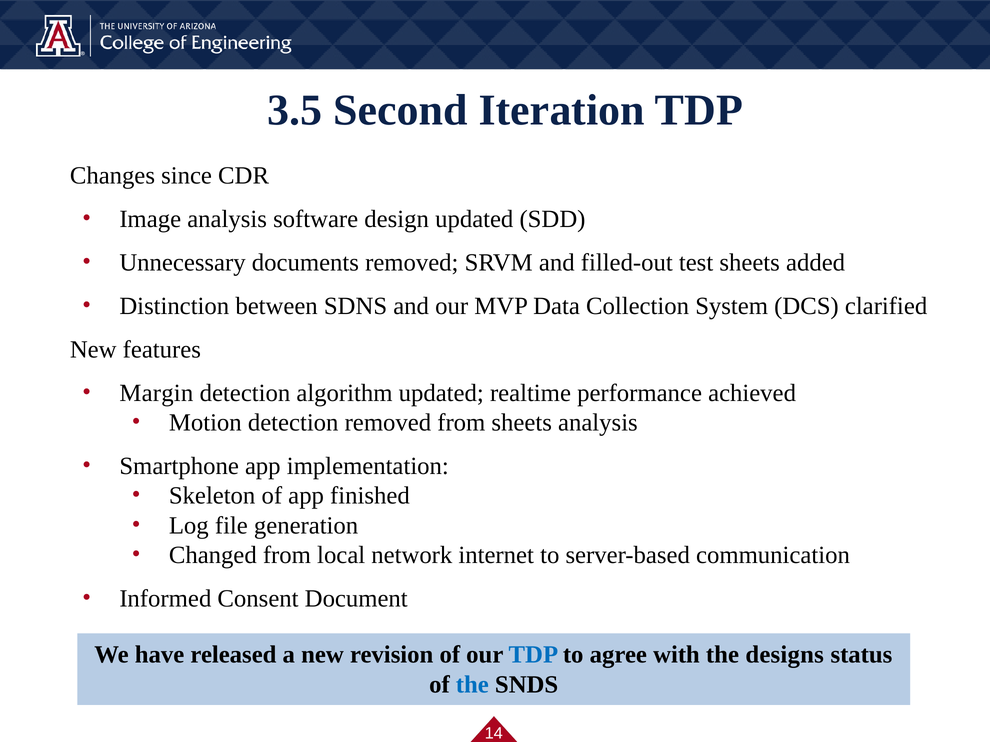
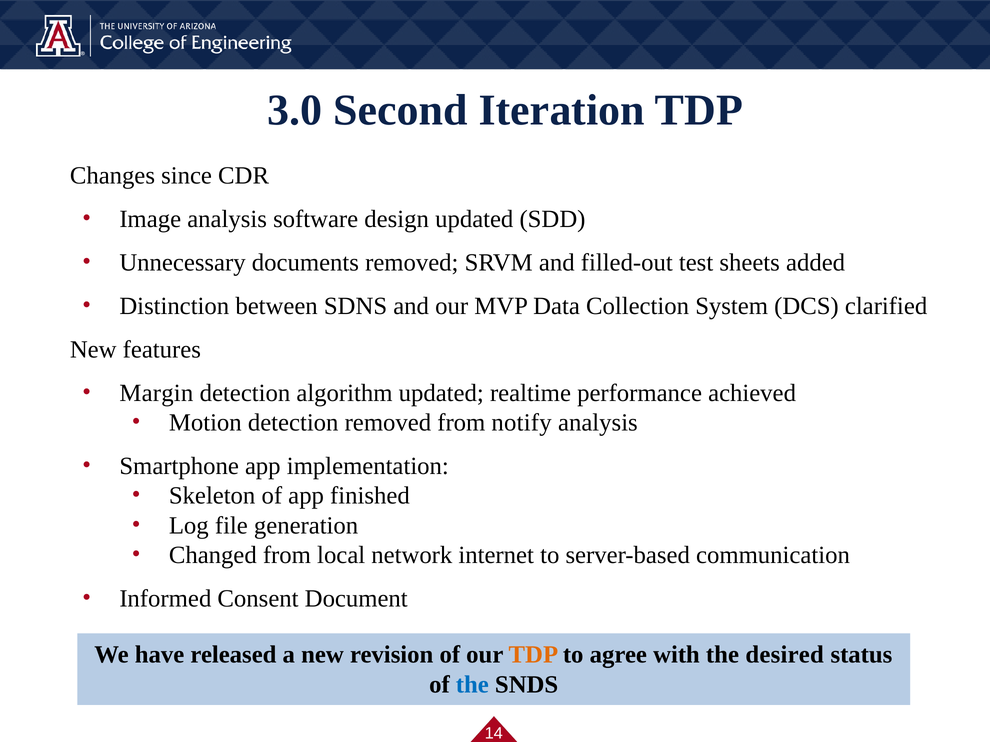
3.5: 3.5 -> 3.0
from sheets: sheets -> notify
TDP at (533, 655) colour: blue -> orange
designs: designs -> desired
